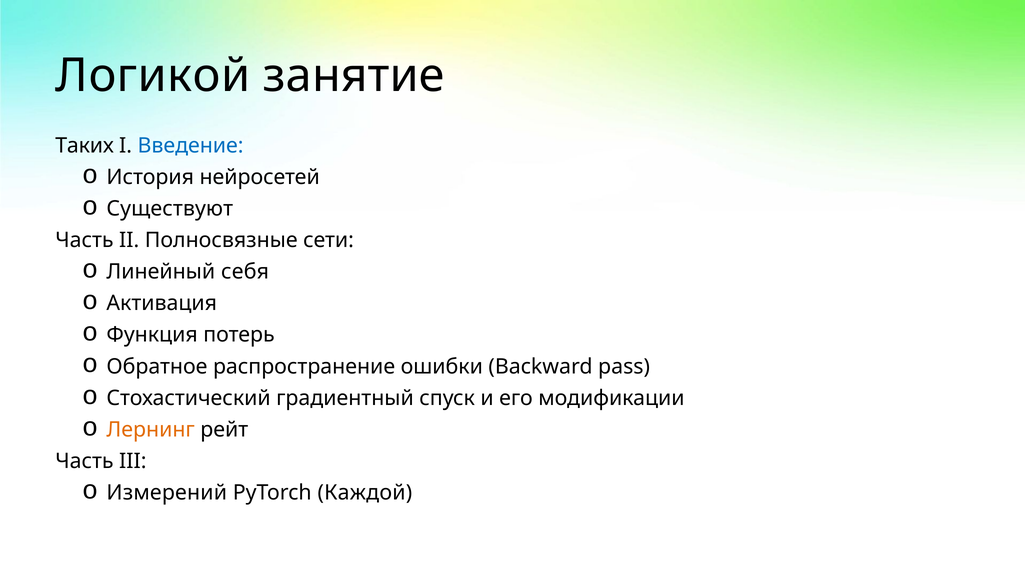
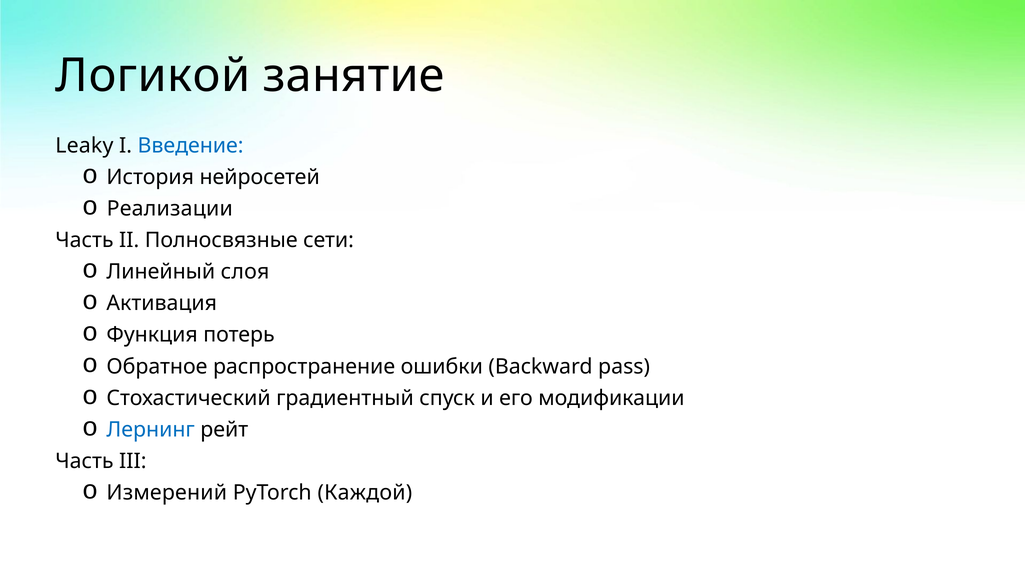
Таких: Таких -> Leaky
Существуют: Существуют -> Реализации
себя: себя -> слоя
Лернинг colour: orange -> blue
